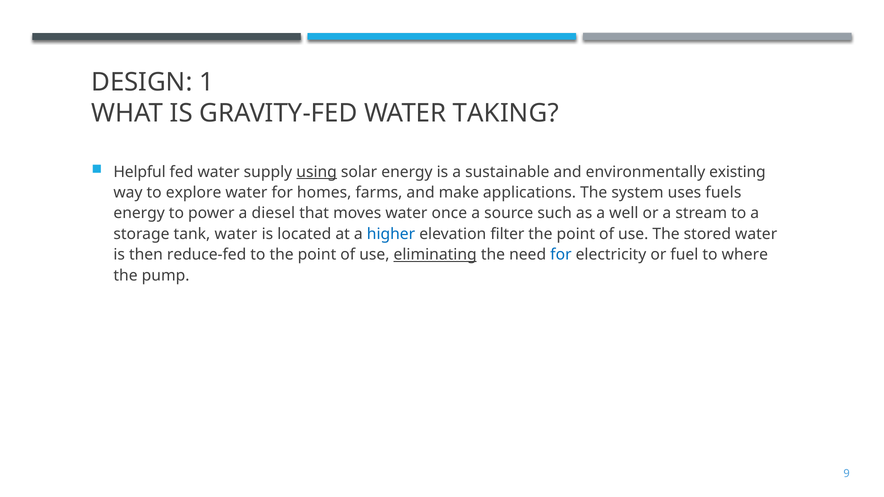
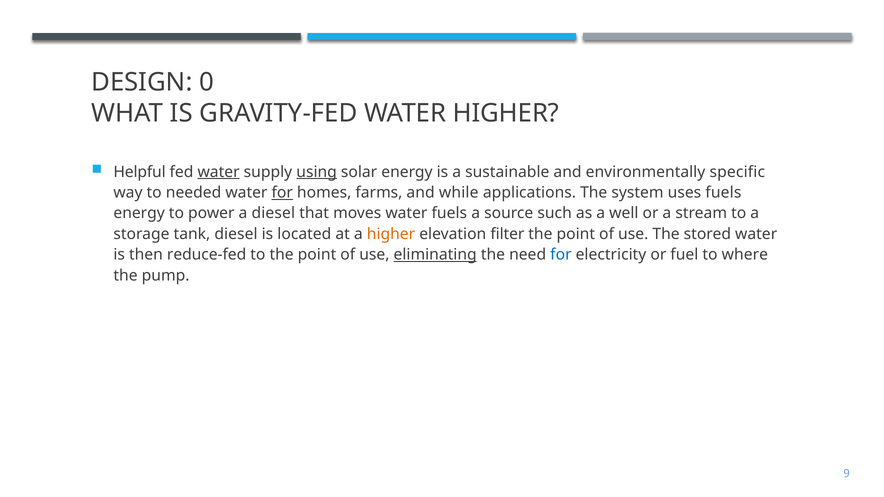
1: 1 -> 0
WATER TAKING: TAKING -> HIGHER
water at (219, 172) underline: none -> present
existing: existing -> specific
explore: explore -> needed
for at (282, 193) underline: none -> present
make: make -> while
water once: once -> fuels
tank water: water -> diesel
higher at (391, 234) colour: blue -> orange
